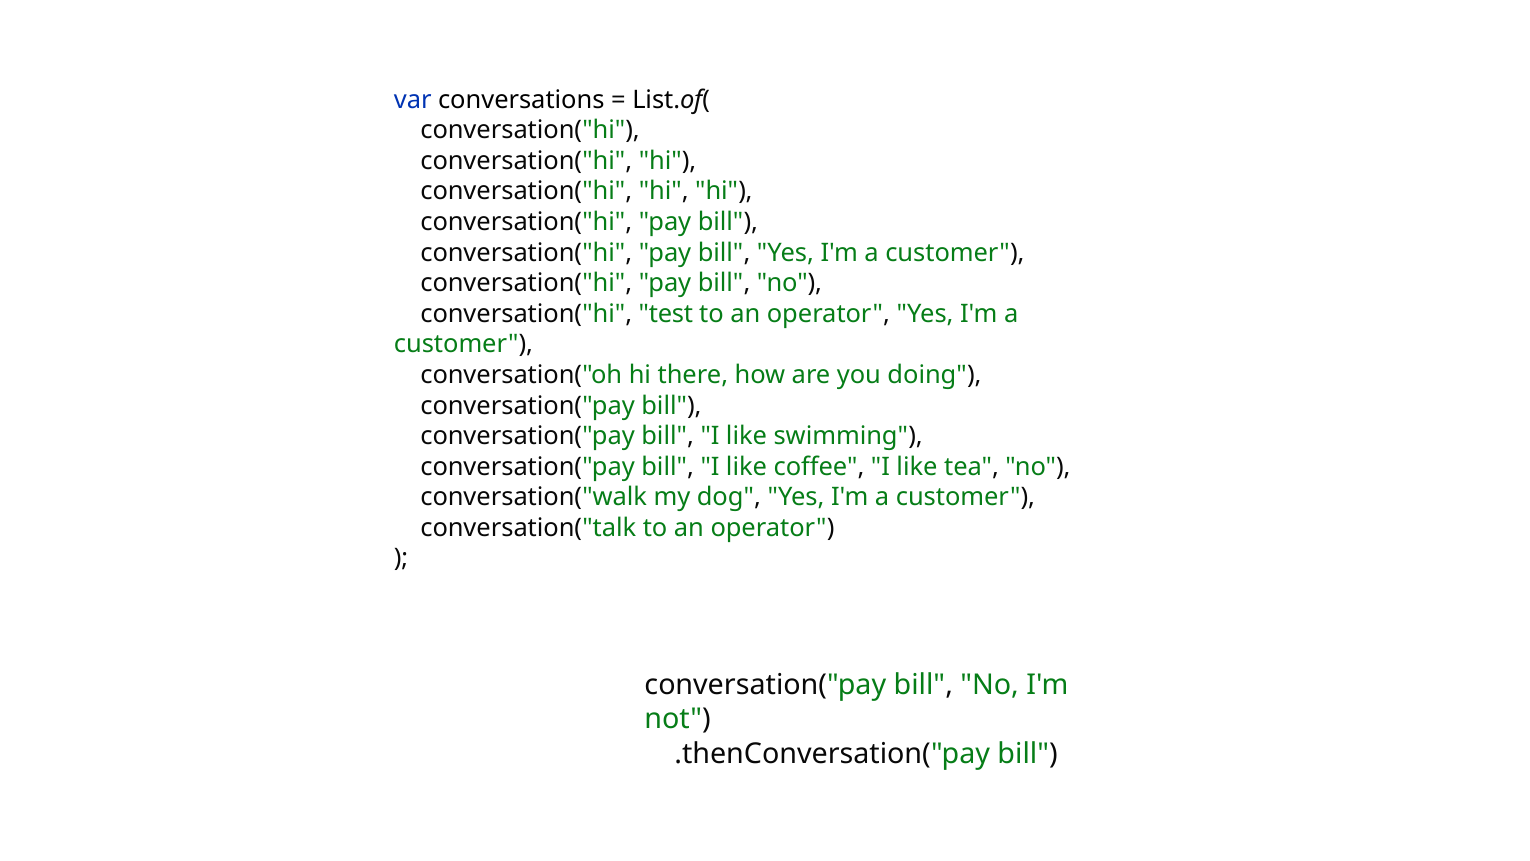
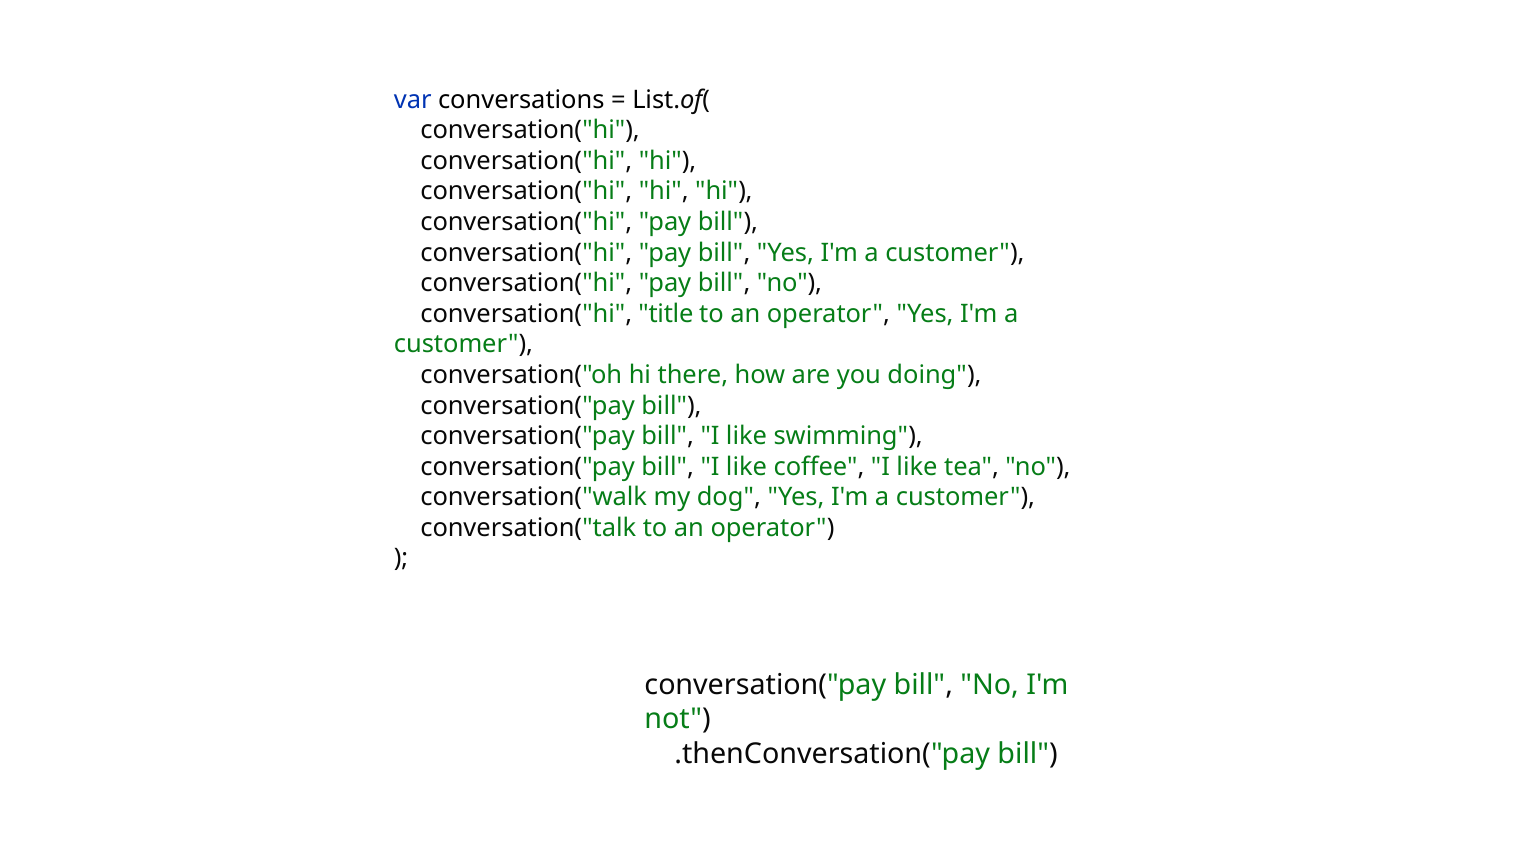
test: test -> title
